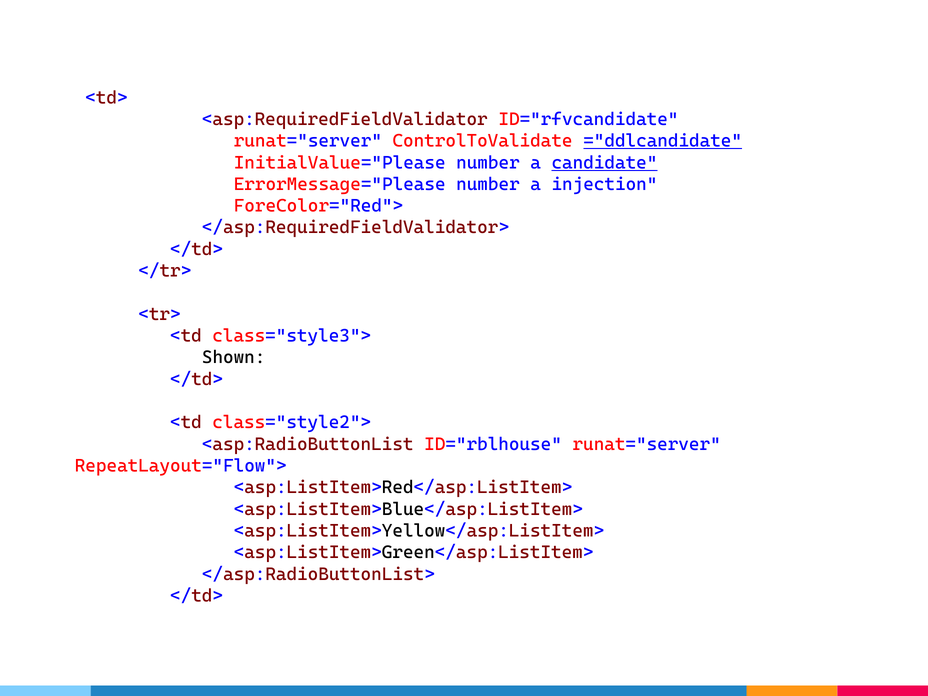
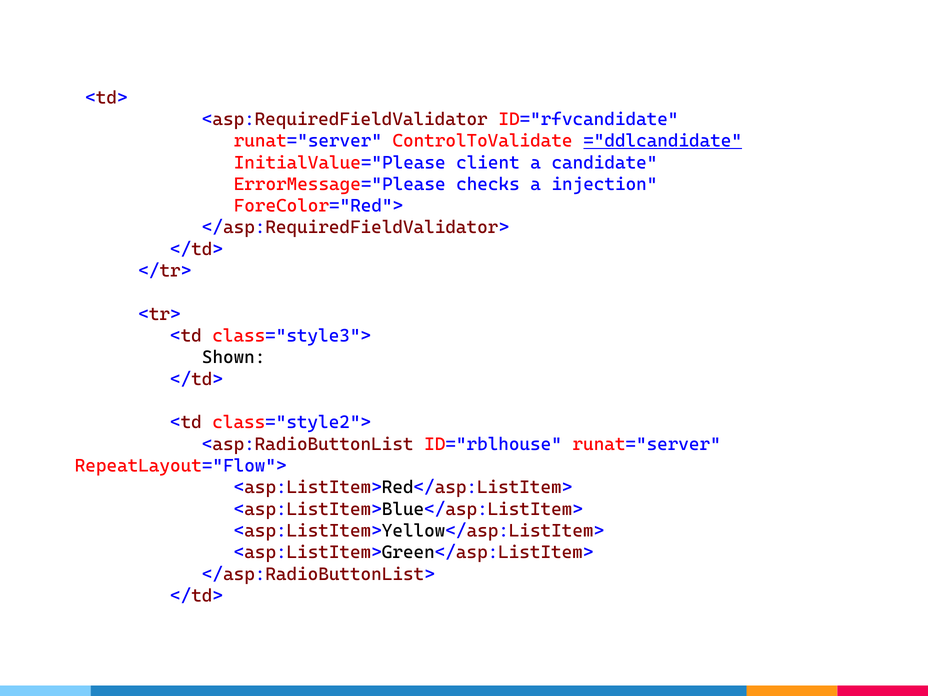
InitialValue="Please number: number -> client
candidate underline: present -> none
ErrorMessage="Please number: number -> checks
